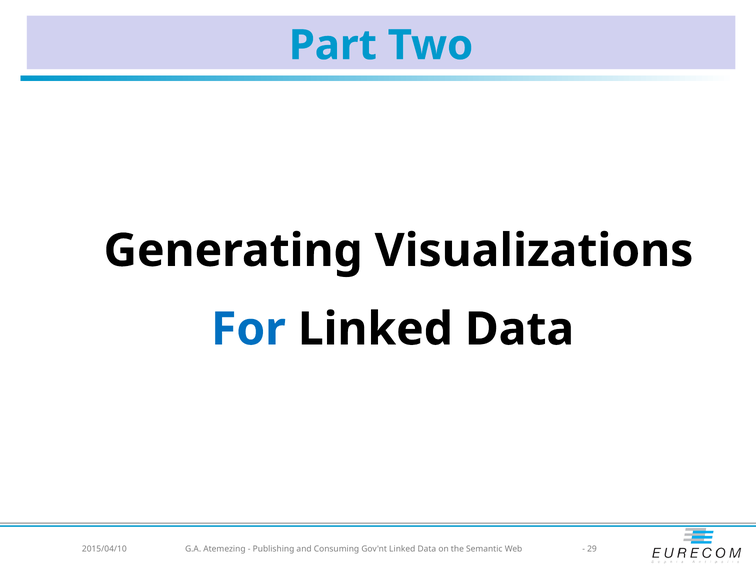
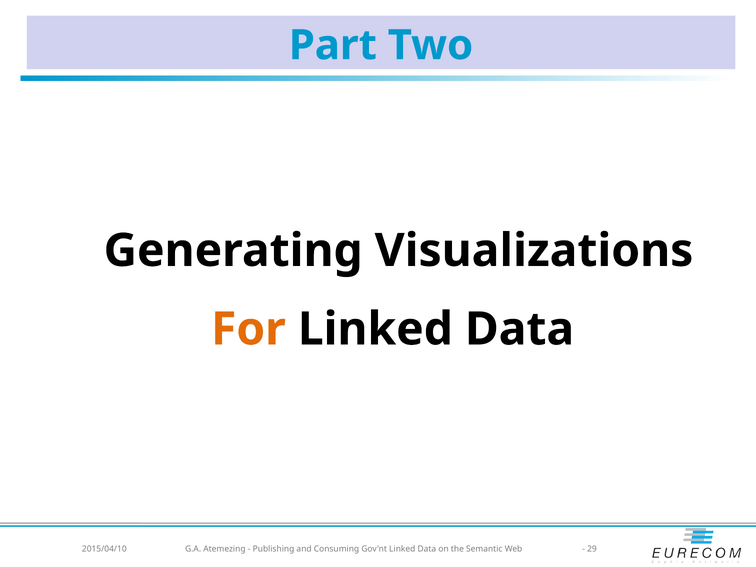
For colour: blue -> orange
